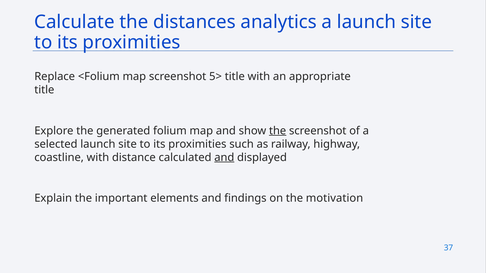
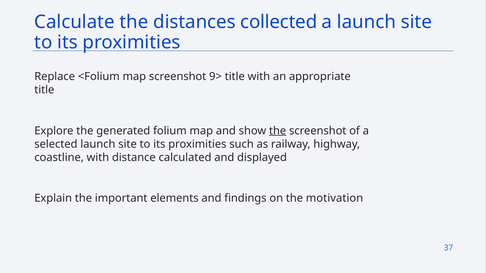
analytics: analytics -> collected
5>: 5> -> 9>
and at (224, 158) underline: present -> none
